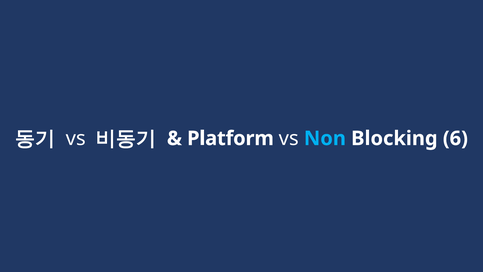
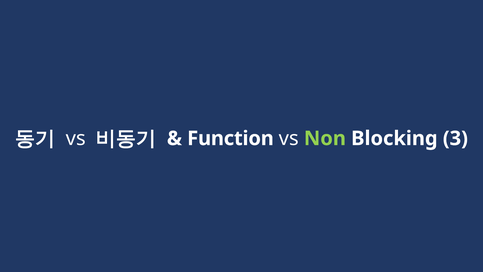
Platform: Platform -> Function
Non colour: light blue -> light green
6: 6 -> 3
